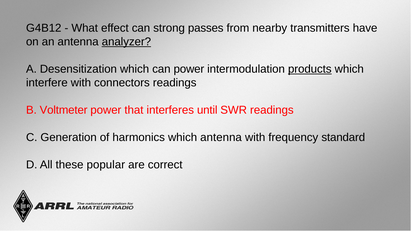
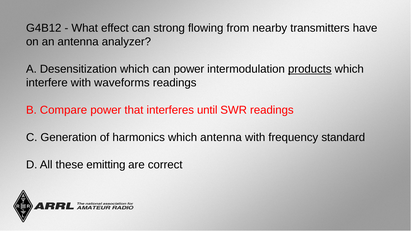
passes: passes -> flowing
analyzer underline: present -> none
connectors: connectors -> waveforms
Voltmeter: Voltmeter -> Compare
popular: popular -> emitting
